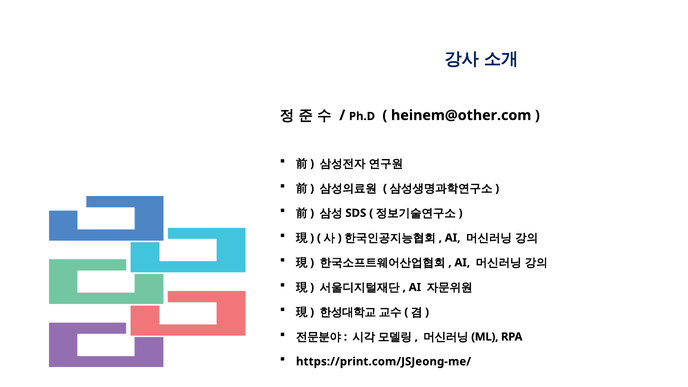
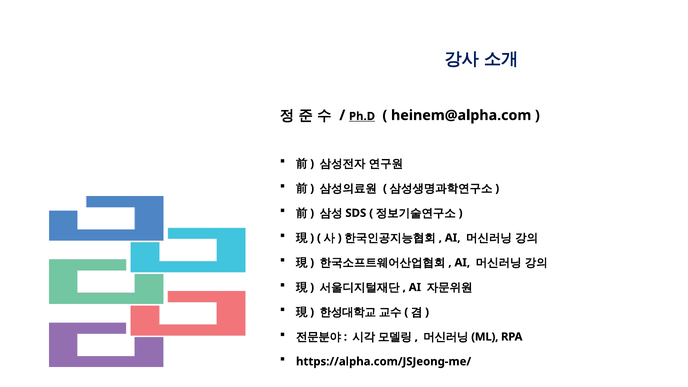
Ph.D underline: none -> present
heinem@other.com: heinem@other.com -> heinem@alpha.com
https://print.com/JSJeong-me/: https://print.com/JSJeong-me/ -> https://alpha.com/JSJeong-me/
